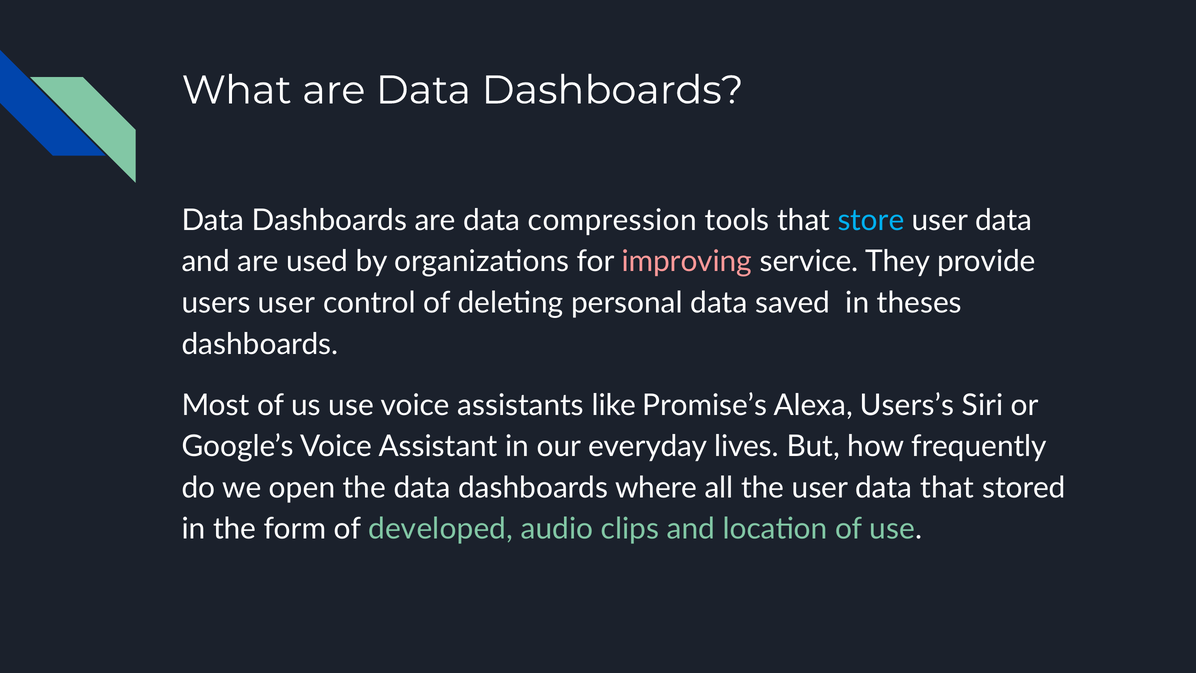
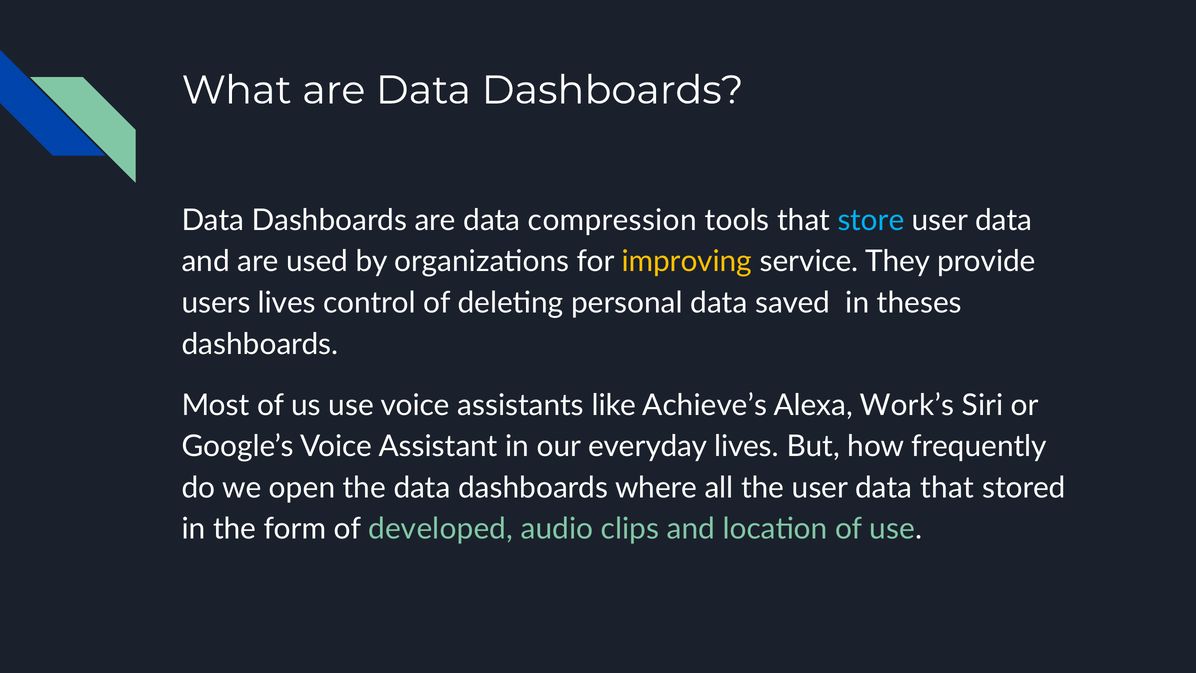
improving colour: pink -> yellow
users user: user -> lives
Promise’s: Promise’s -> Achieve’s
Users’s: Users’s -> Work’s
